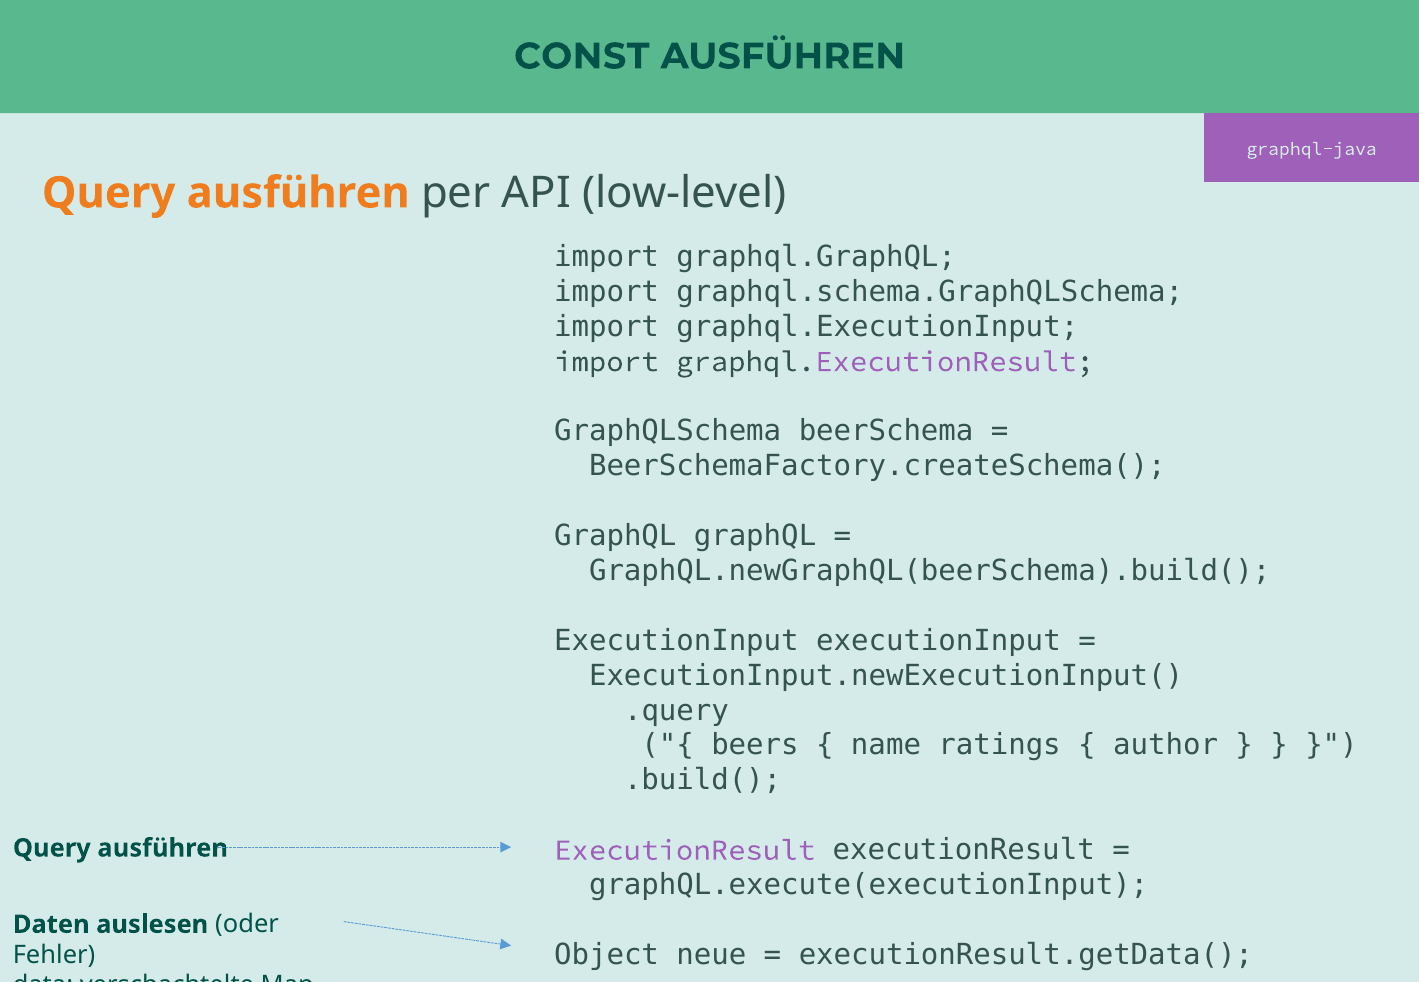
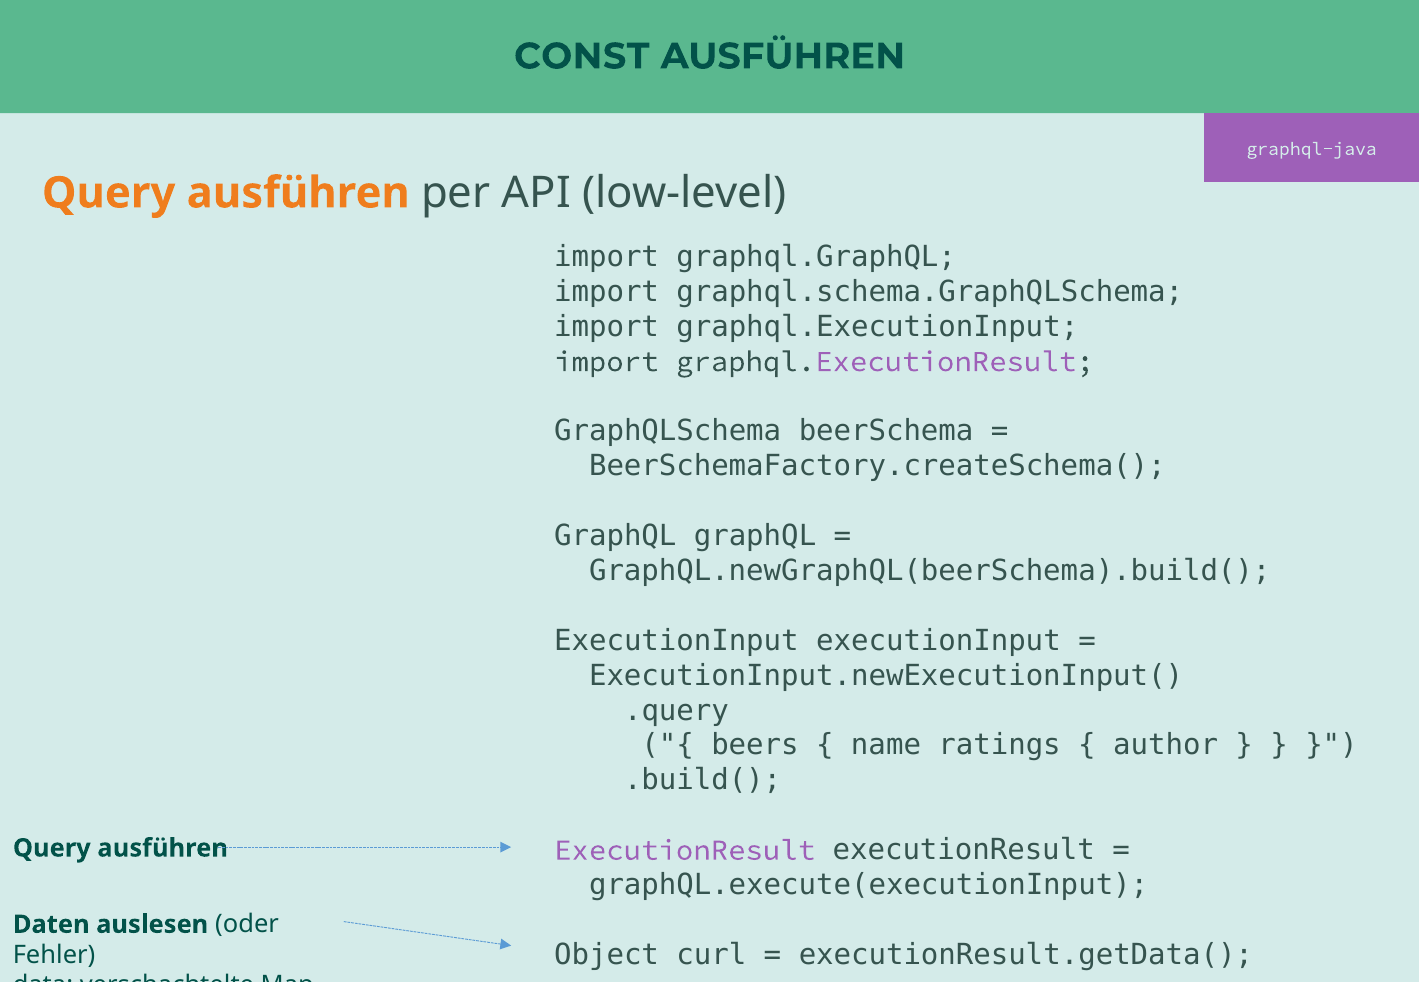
neue: neue -> curl
